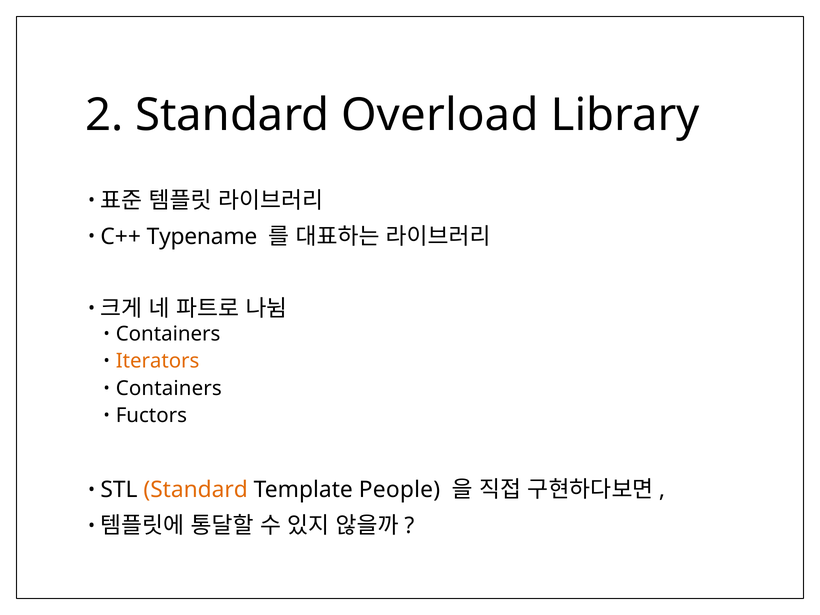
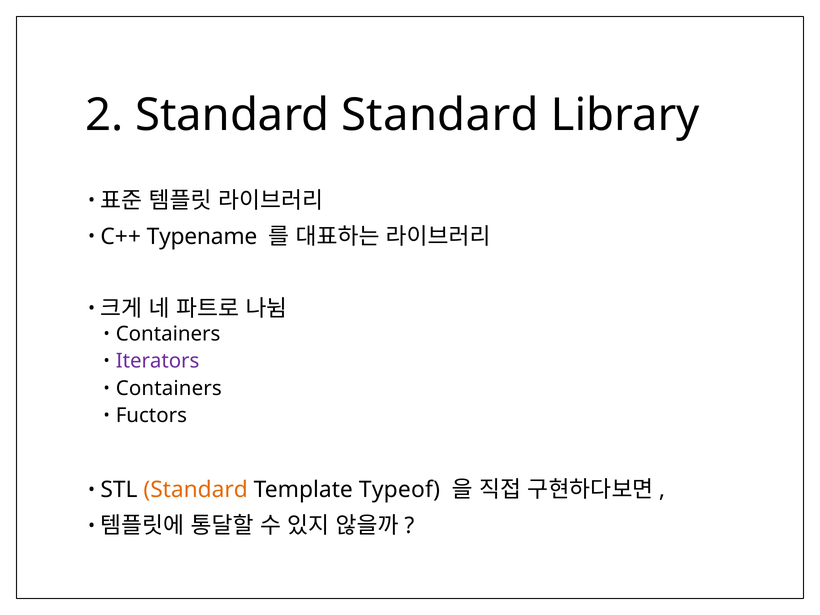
Standard Overload: Overload -> Standard
Iterators colour: orange -> purple
People: People -> Typeof
